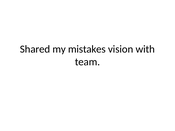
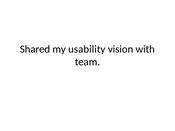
mistakes: mistakes -> usability
